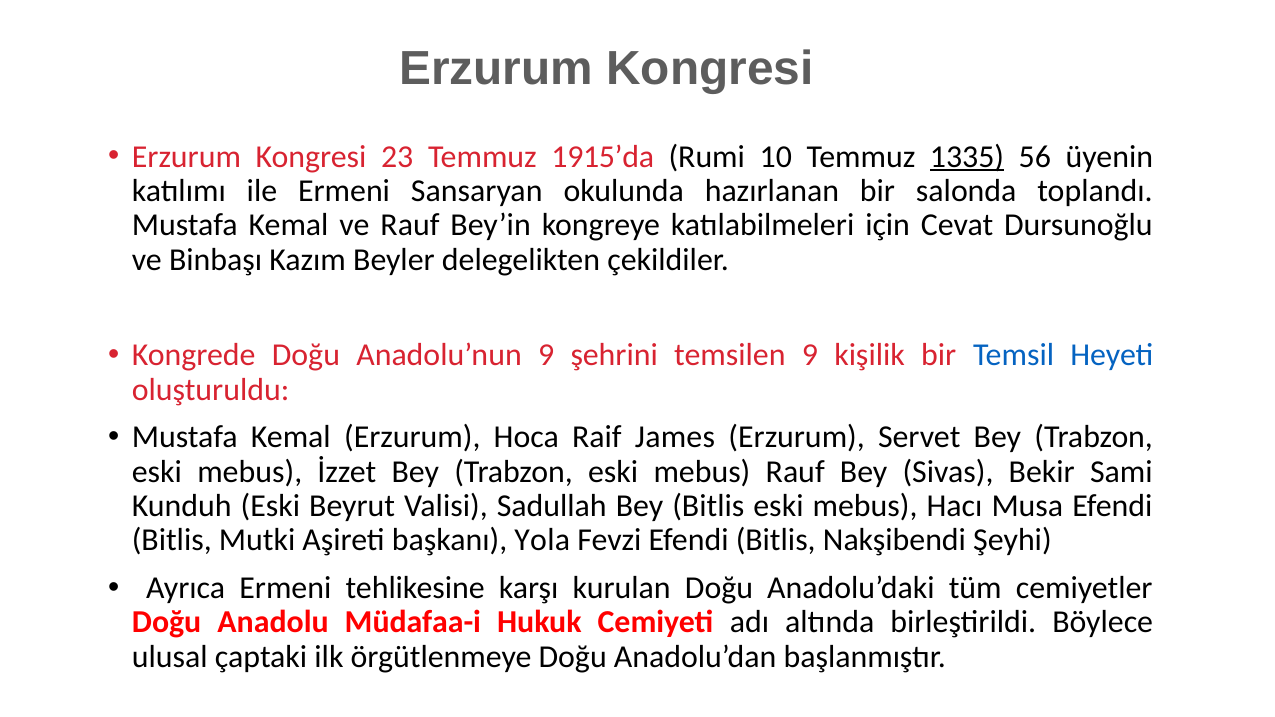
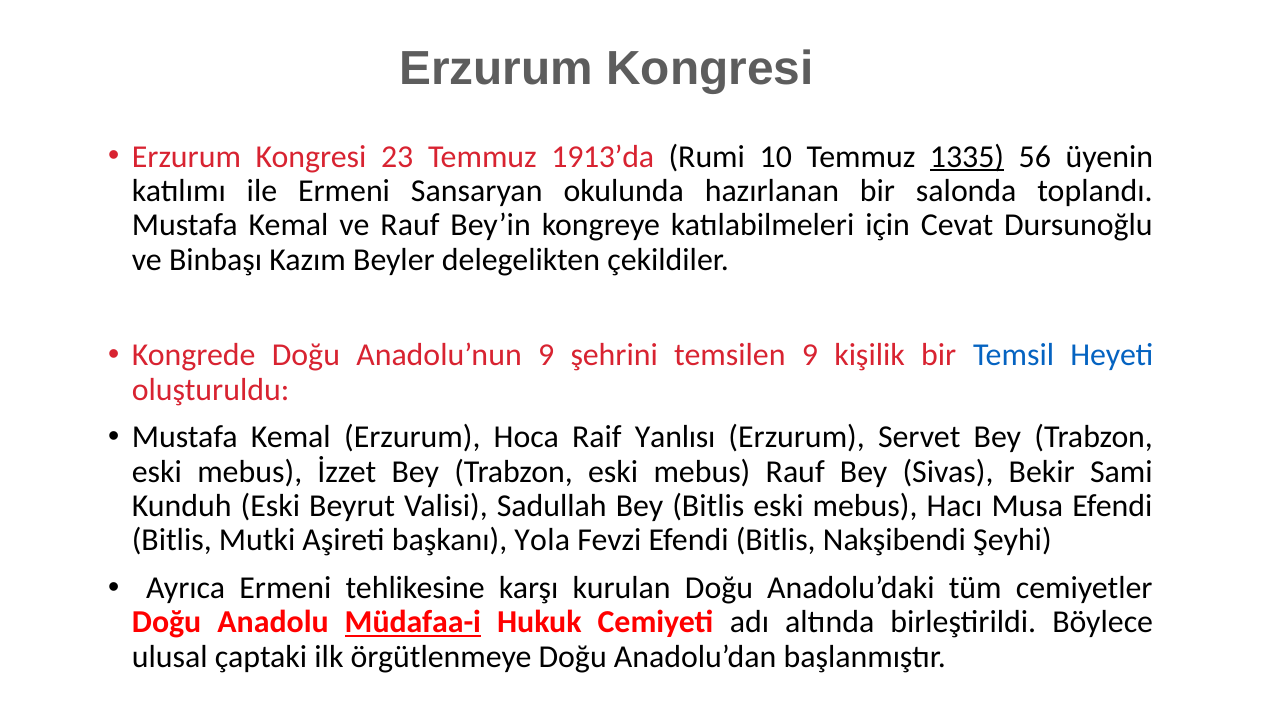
1915’da: 1915’da -> 1913’da
James: James -> Yanlısı
Müdafaa-i underline: none -> present
